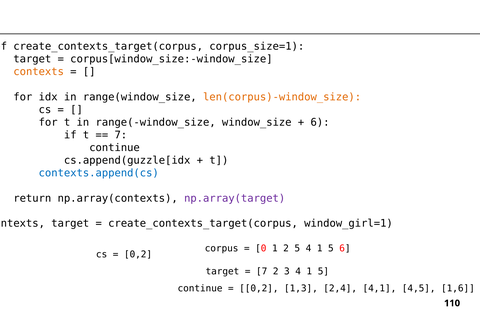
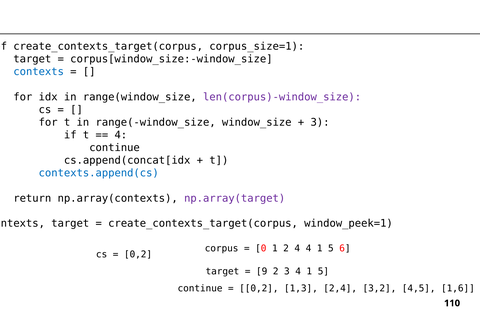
contexts at (39, 72) colour: orange -> blue
len(corpus)-window_size colour: orange -> purple
6 at (320, 122): 6 -> 3
7 at (121, 135): 7 -> 4
cs.append(guzzle[idx: cs.append(guzzle[idx -> cs.append(concat[idx
window_girl=1: window_girl=1 -> window_peek=1
2 5: 5 -> 4
7 at (262, 271): 7 -> 9
4,1: 4,1 -> 3,2
